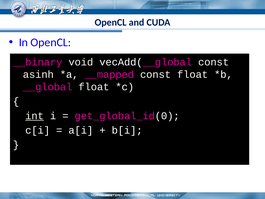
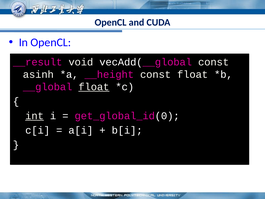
__binary: __binary -> __result
__mapped: __mapped -> __height
float at (94, 87) underline: none -> present
